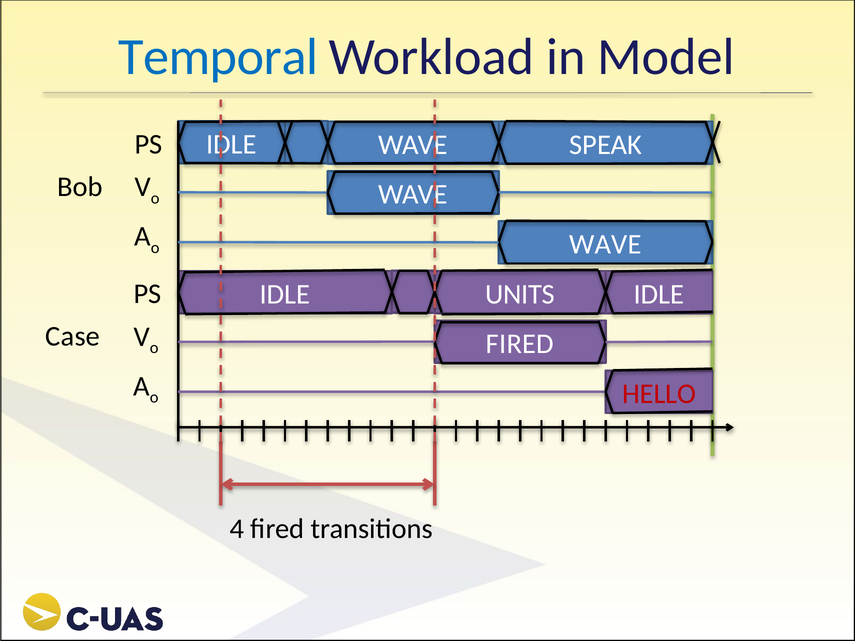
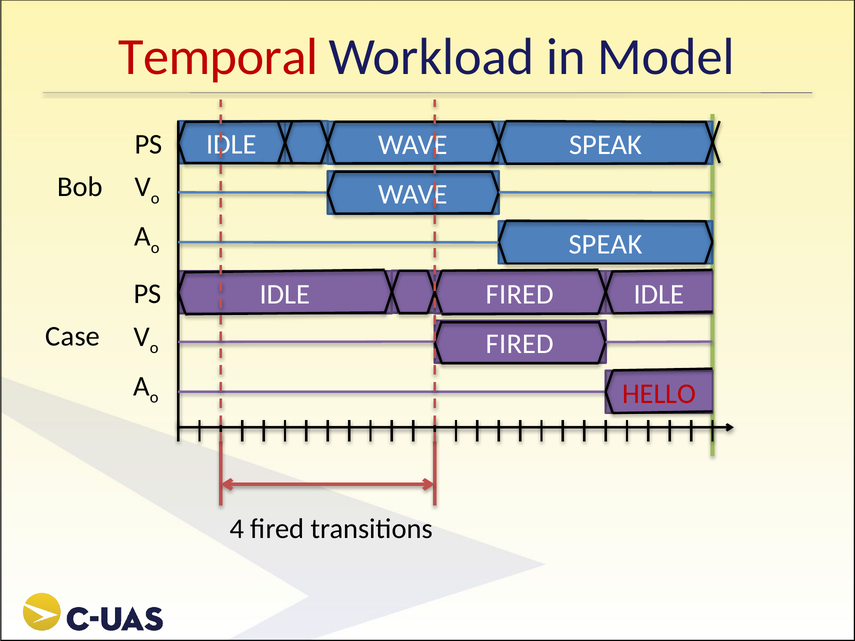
Temporal colour: blue -> red
WAVE at (605, 244): WAVE -> SPEAK
UNITS at (520, 294): UNITS -> FIRED
